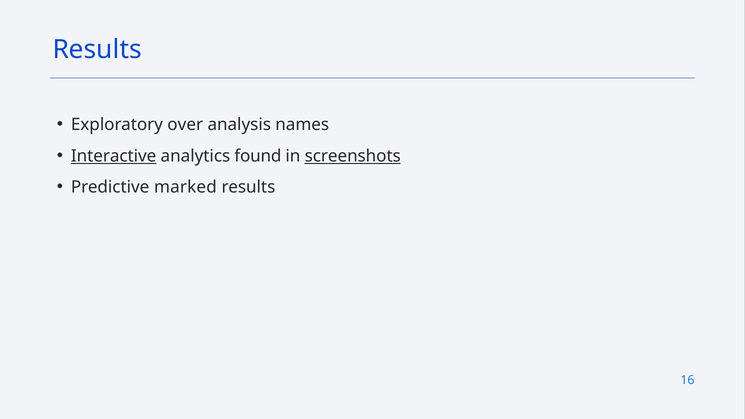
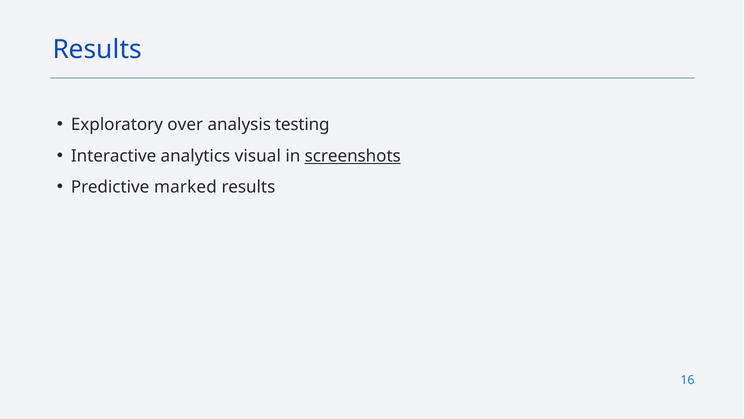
names: names -> testing
Interactive underline: present -> none
found: found -> visual
